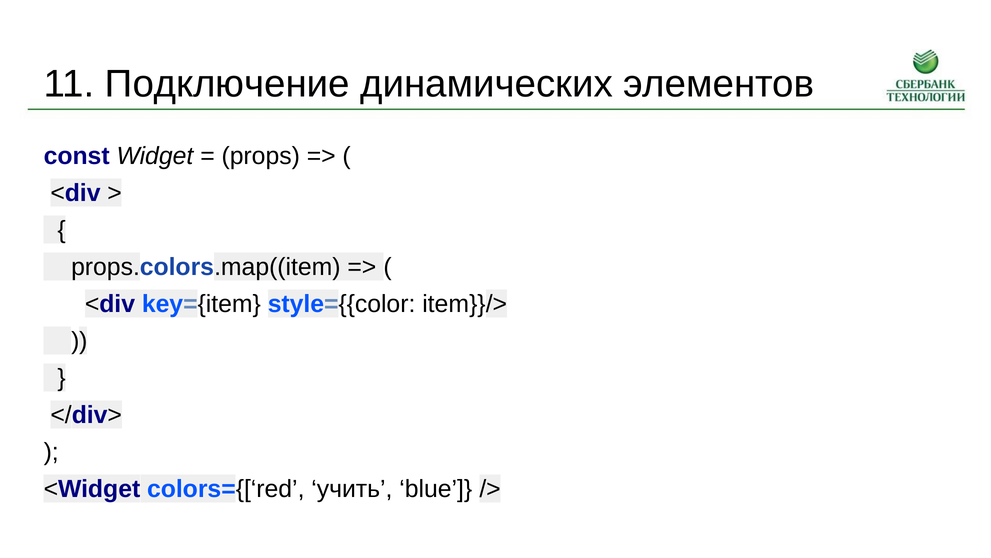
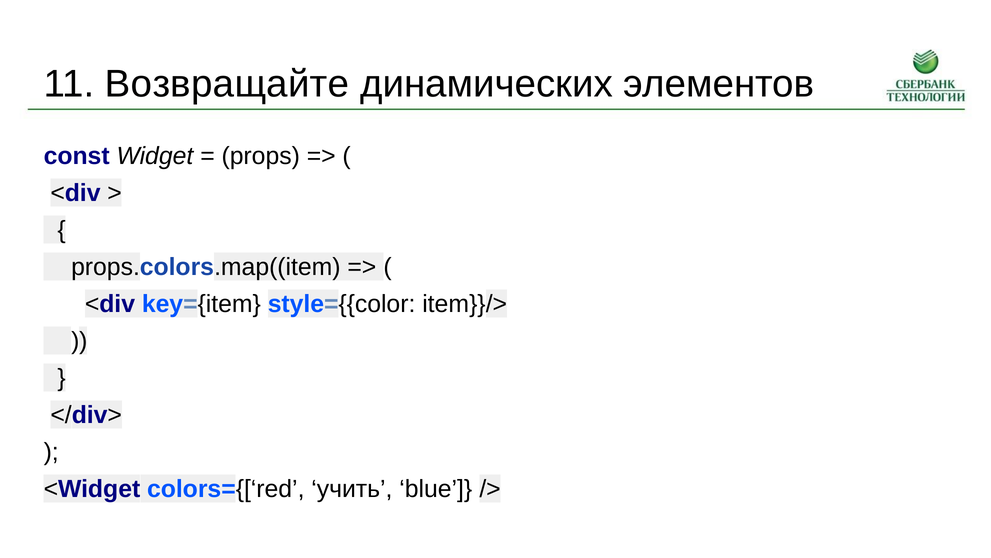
Подключение: Подключение -> Возвращайте
